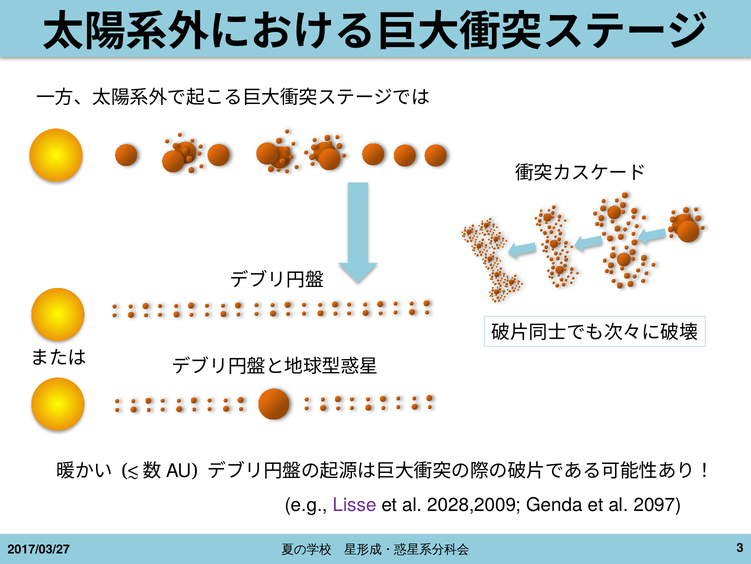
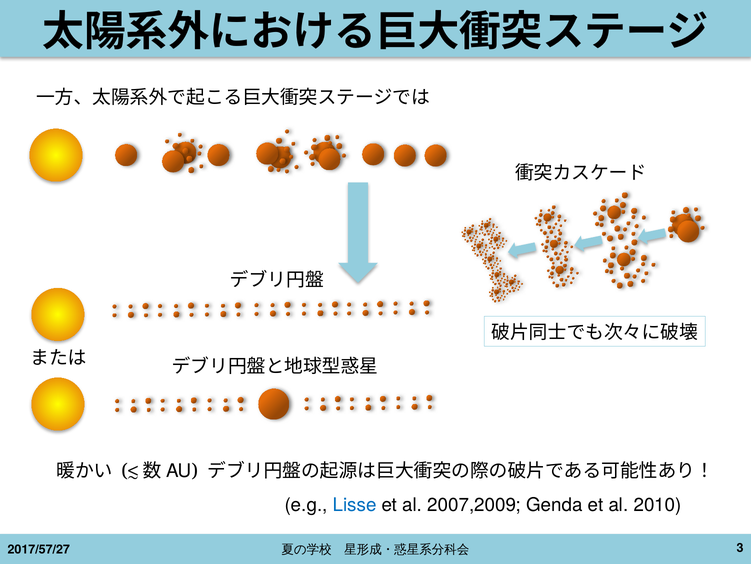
Lisse colour: purple -> blue
2028,2009: 2028,2009 -> 2007,2009
2097: 2097 -> 2010
2017/03/27: 2017/03/27 -> 2017/57/27
